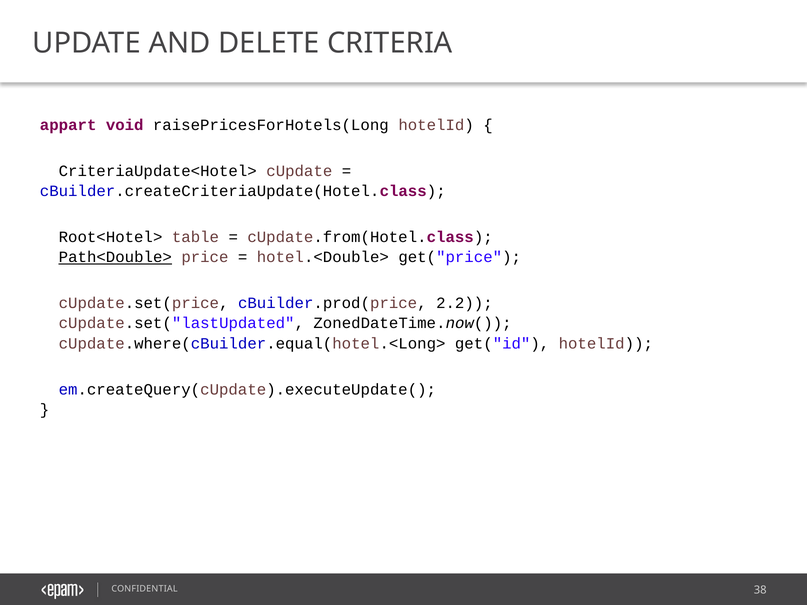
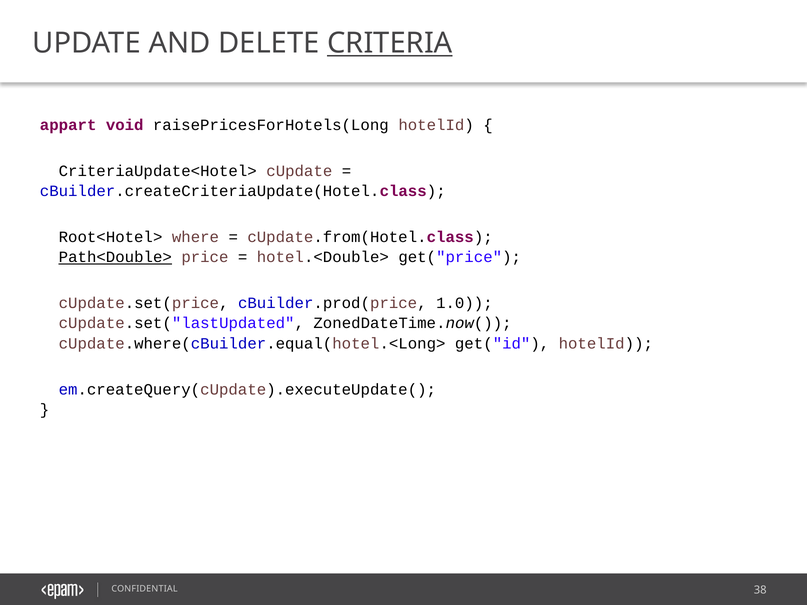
CRITERIA underline: none -> present
table: table -> where
2.2: 2.2 -> 1.0
